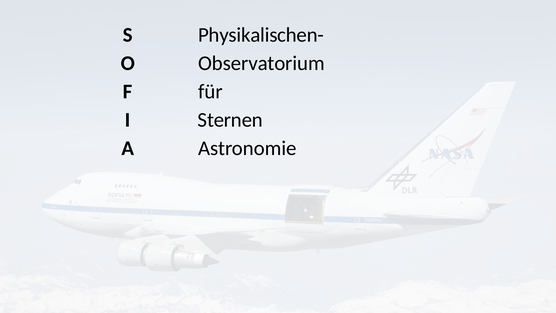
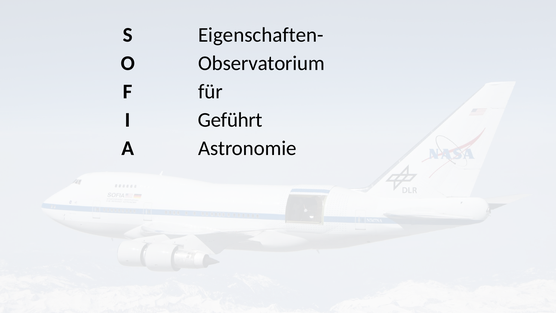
Physikalischen-: Physikalischen- -> Eigenschaften-
Sternen: Sternen -> Geführt
